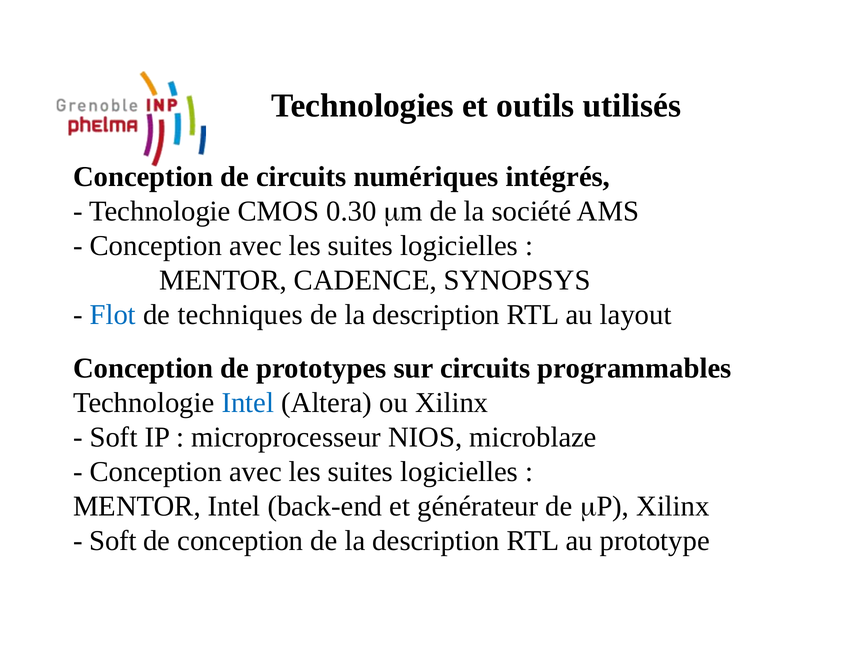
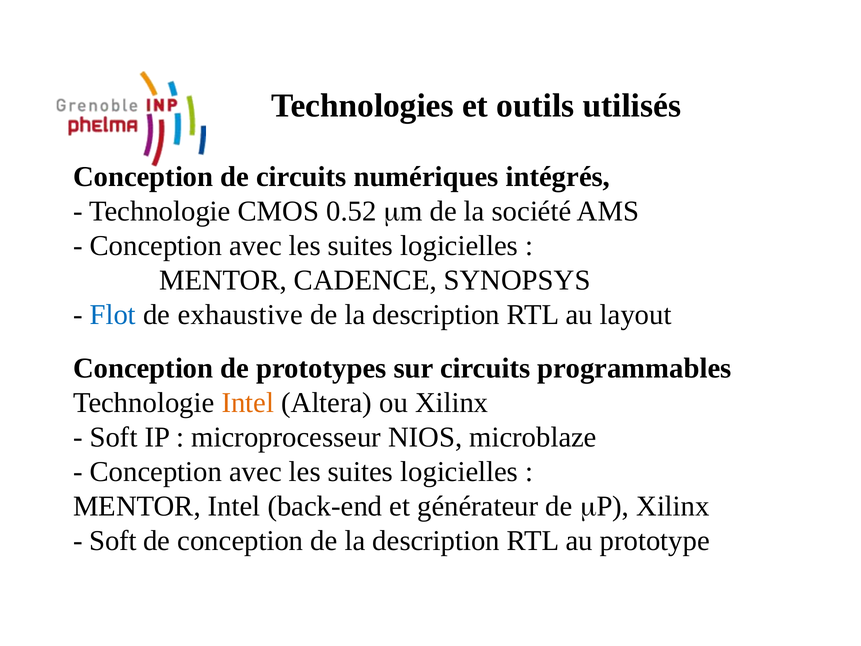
0.30: 0.30 -> 0.52
techniques: techniques -> exhaustive
Intel at (248, 403) colour: blue -> orange
